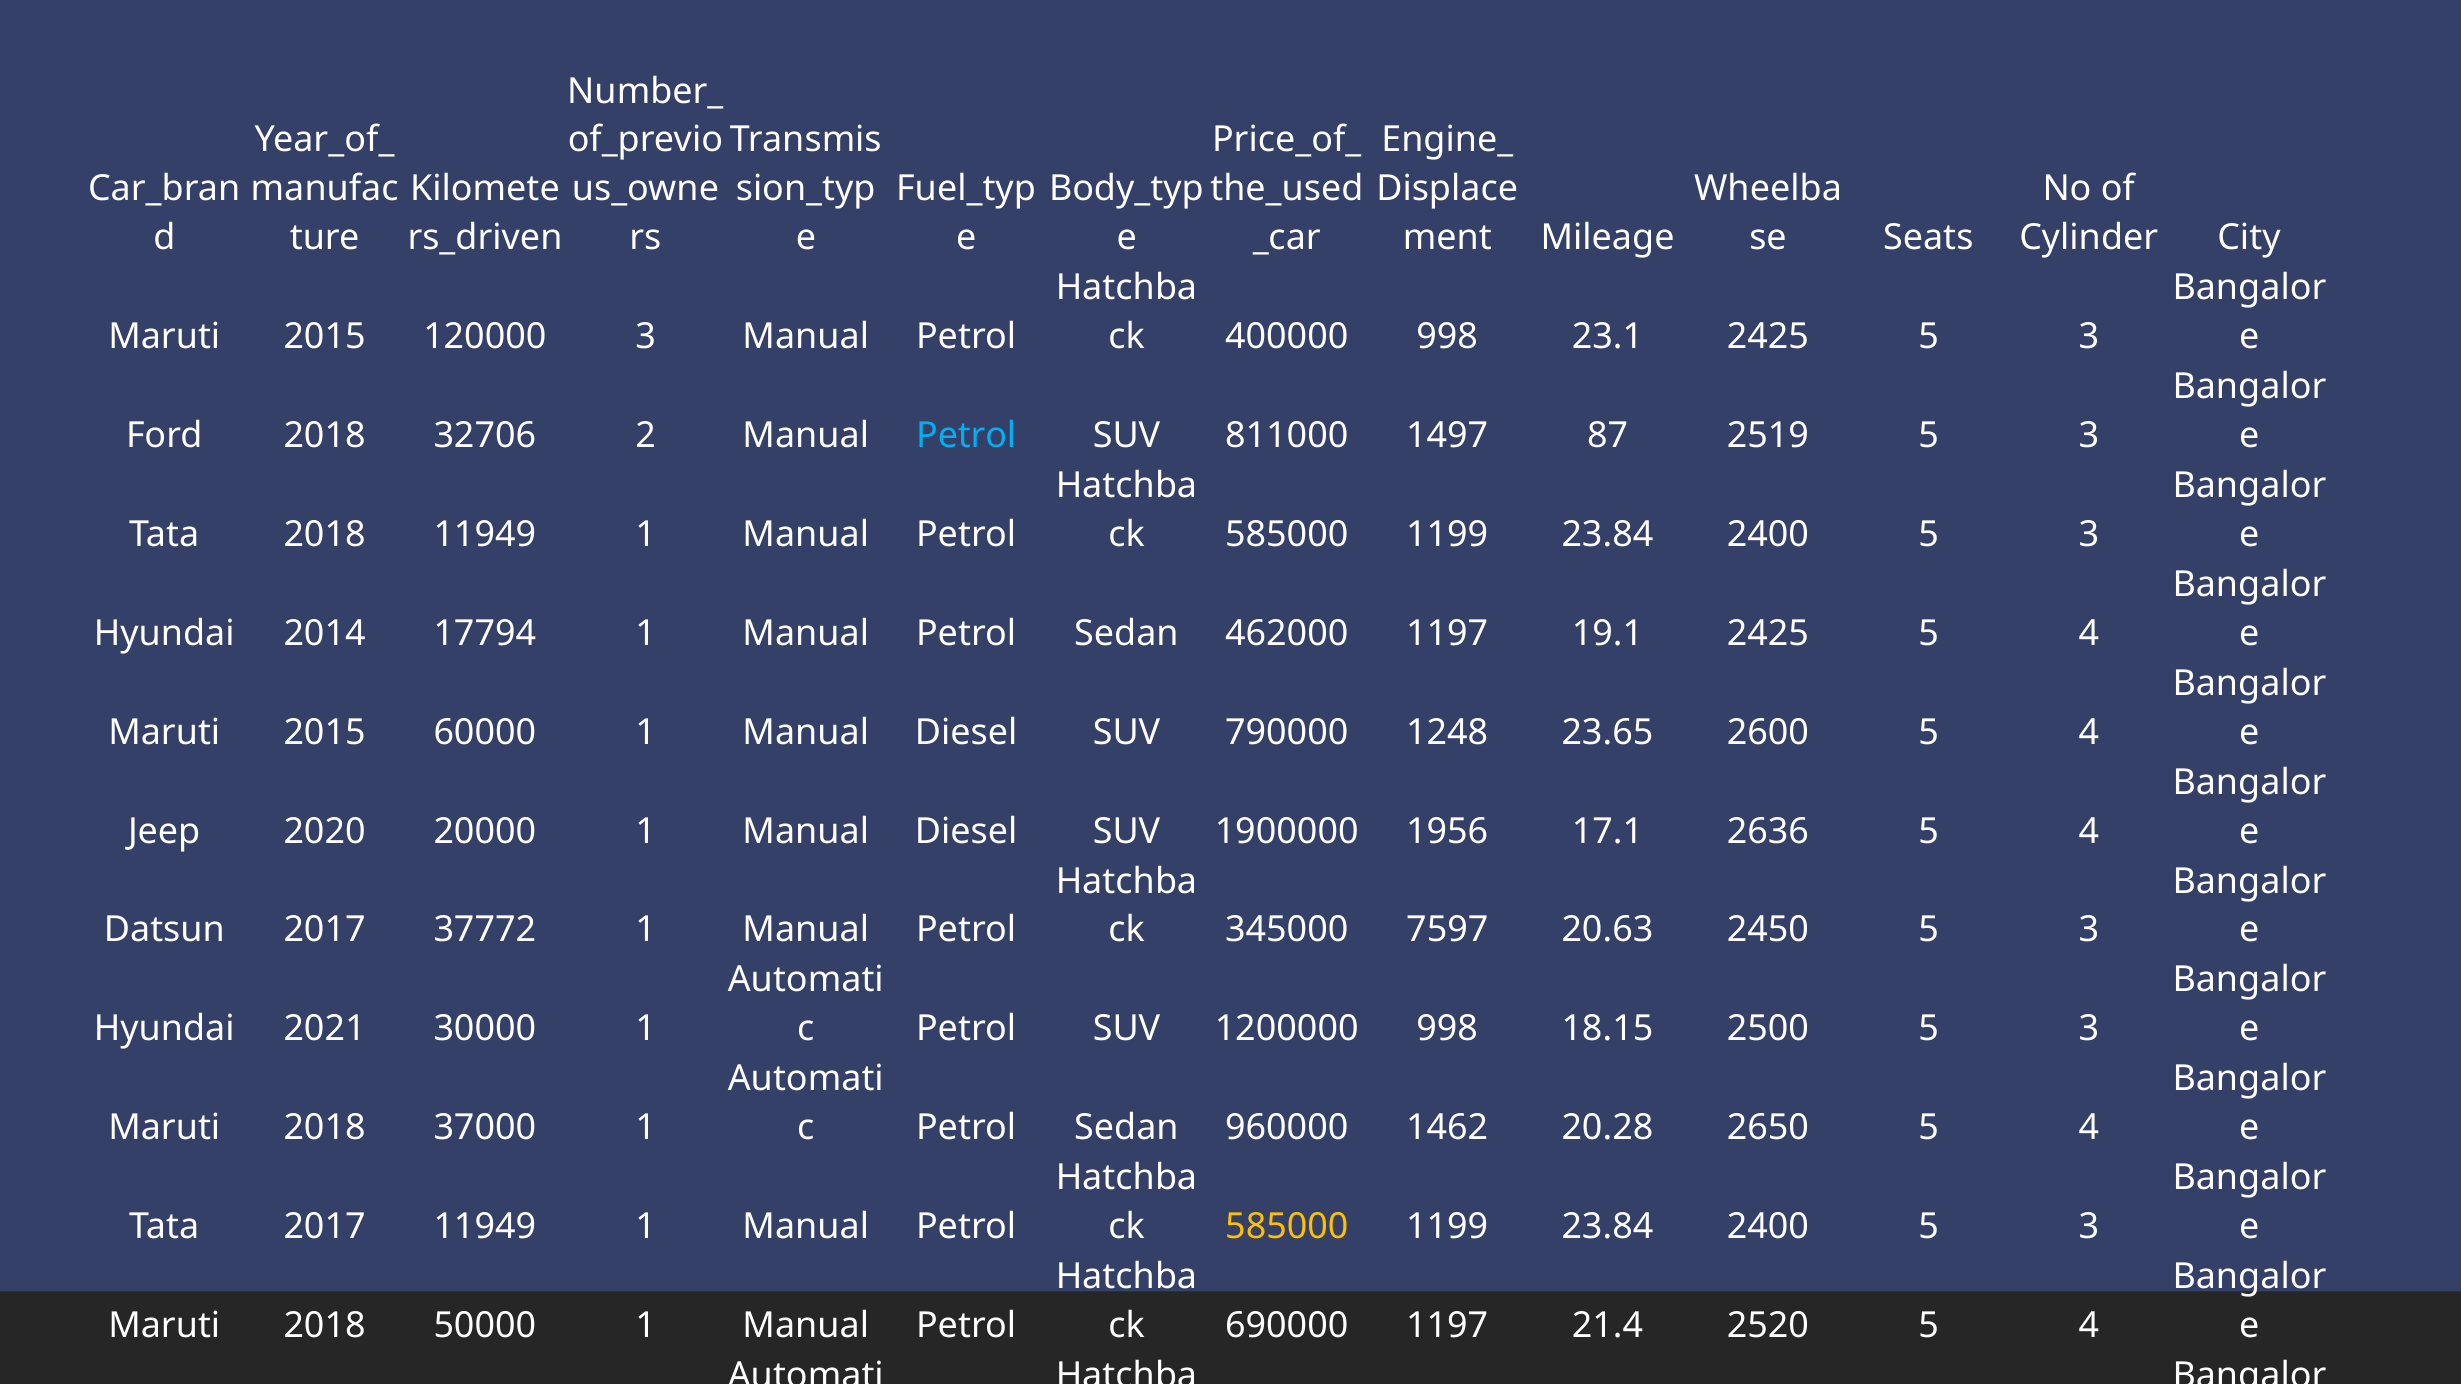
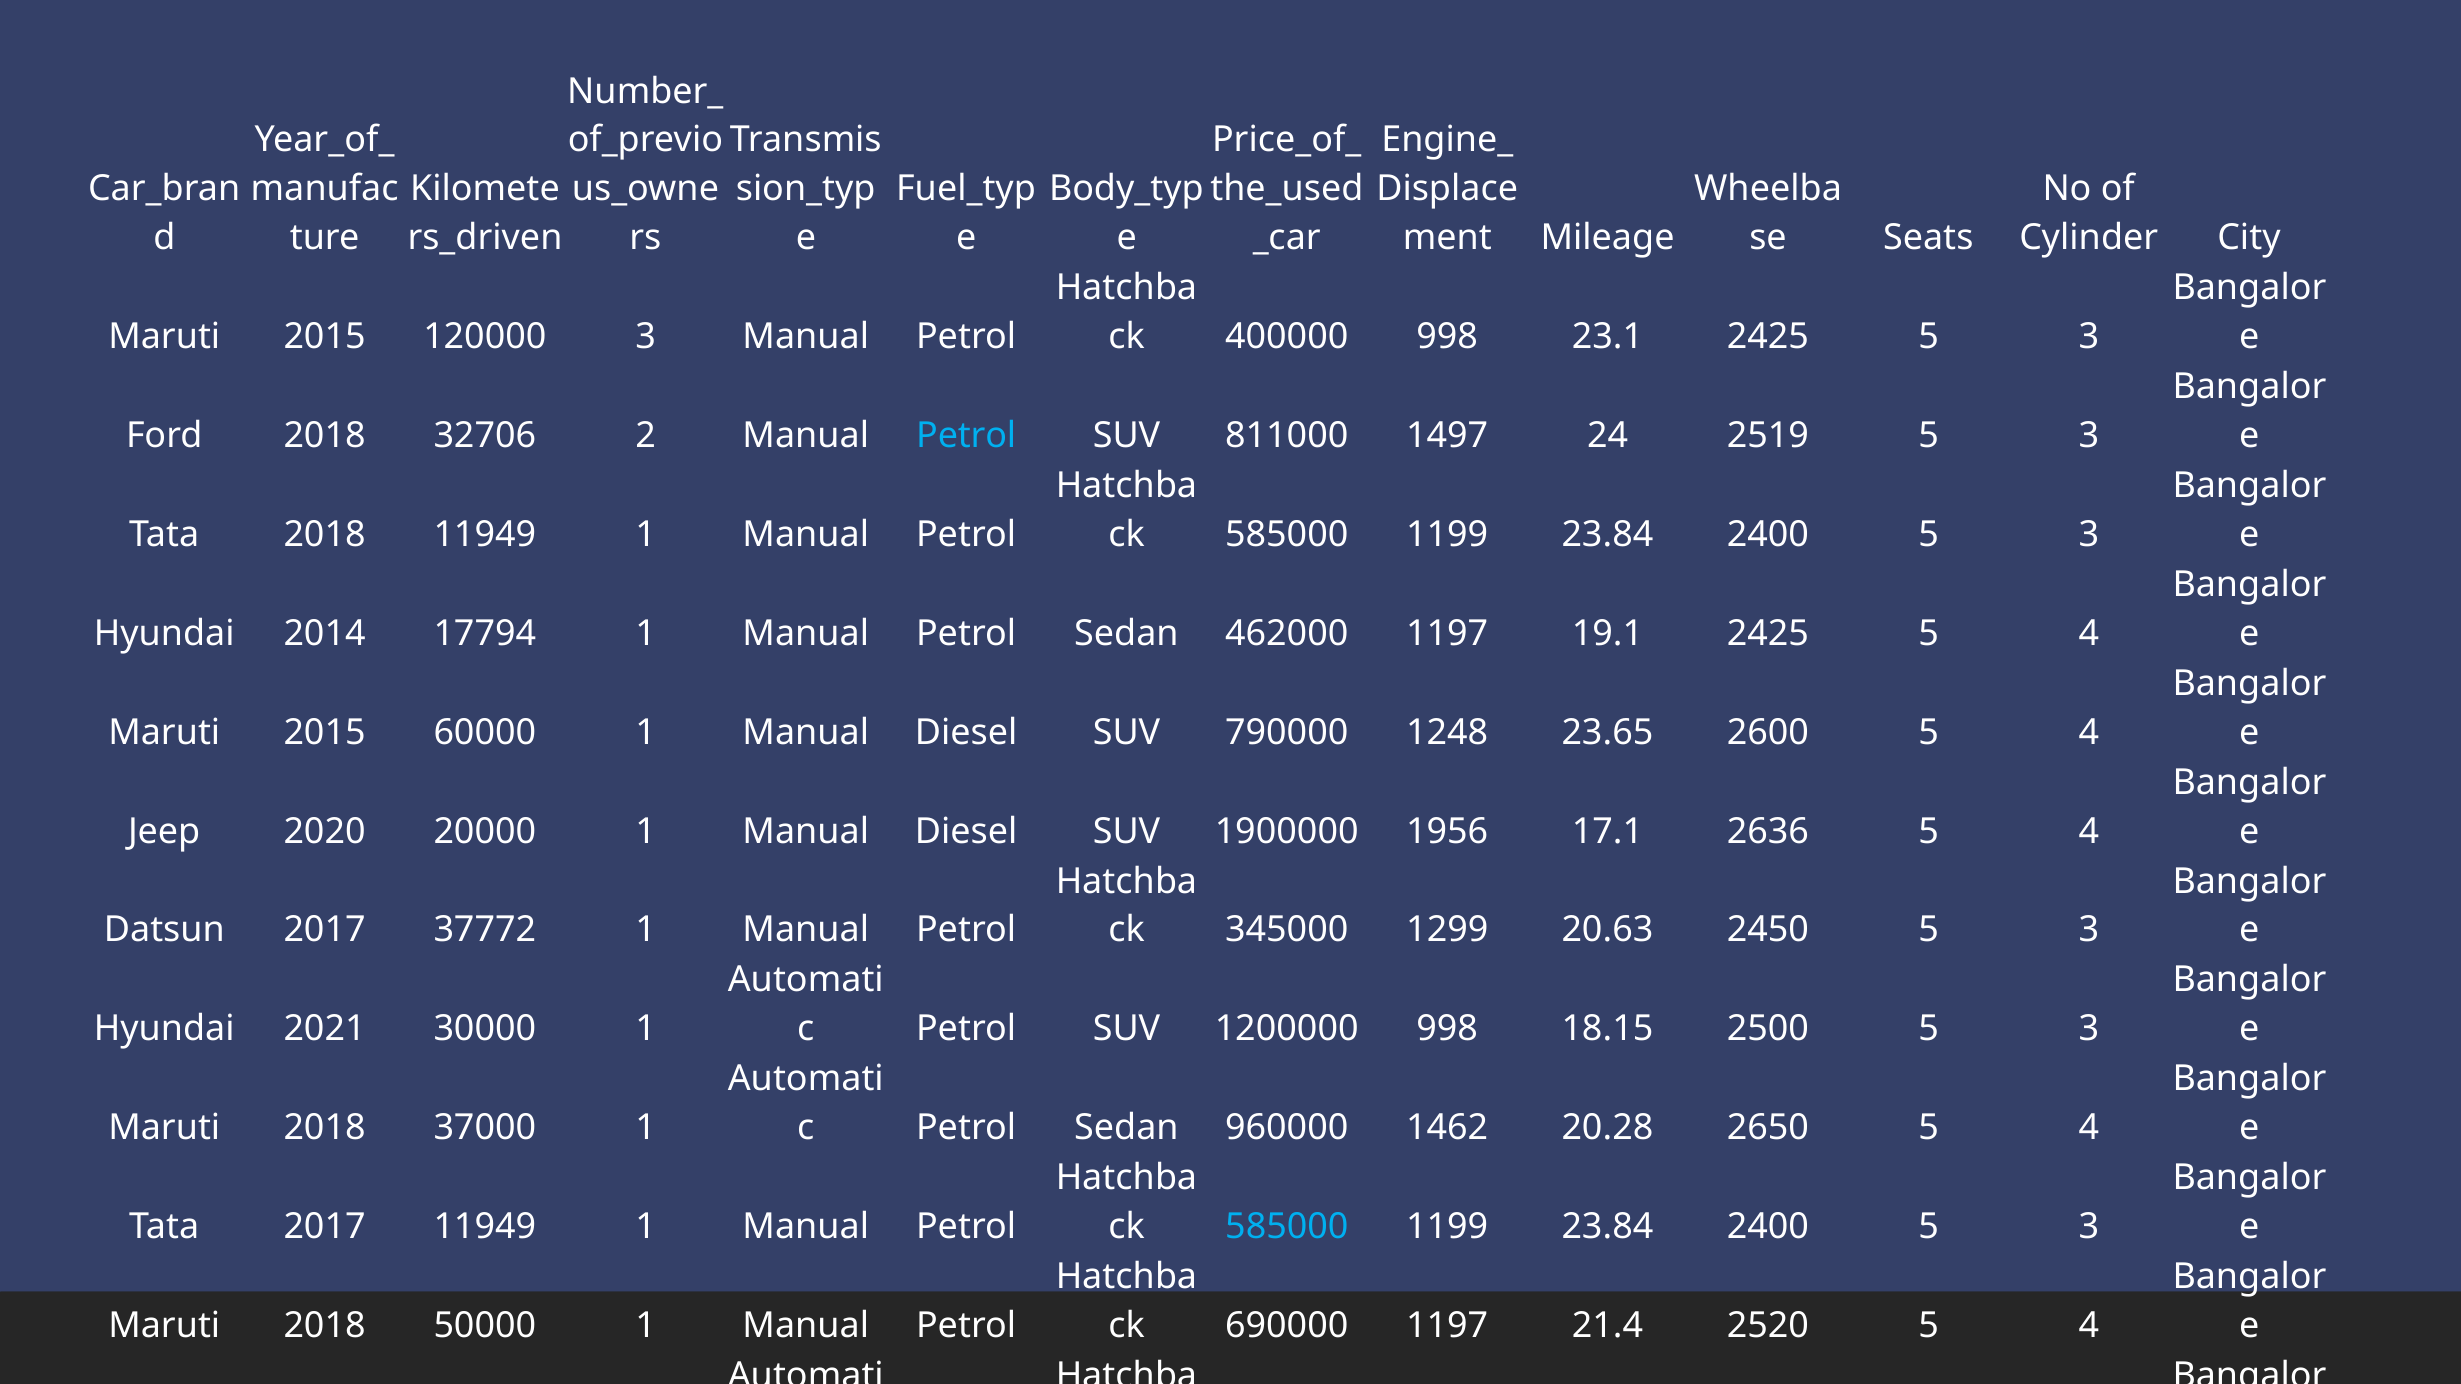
87: 87 -> 24
7597: 7597 -> 1299
585000 at (1287, 1227) colour: yellow -> light blue
